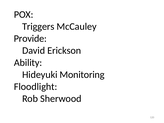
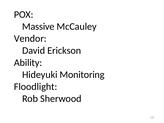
Triggers: Triggers -> Massive
Provide: Provide -> Vendor
